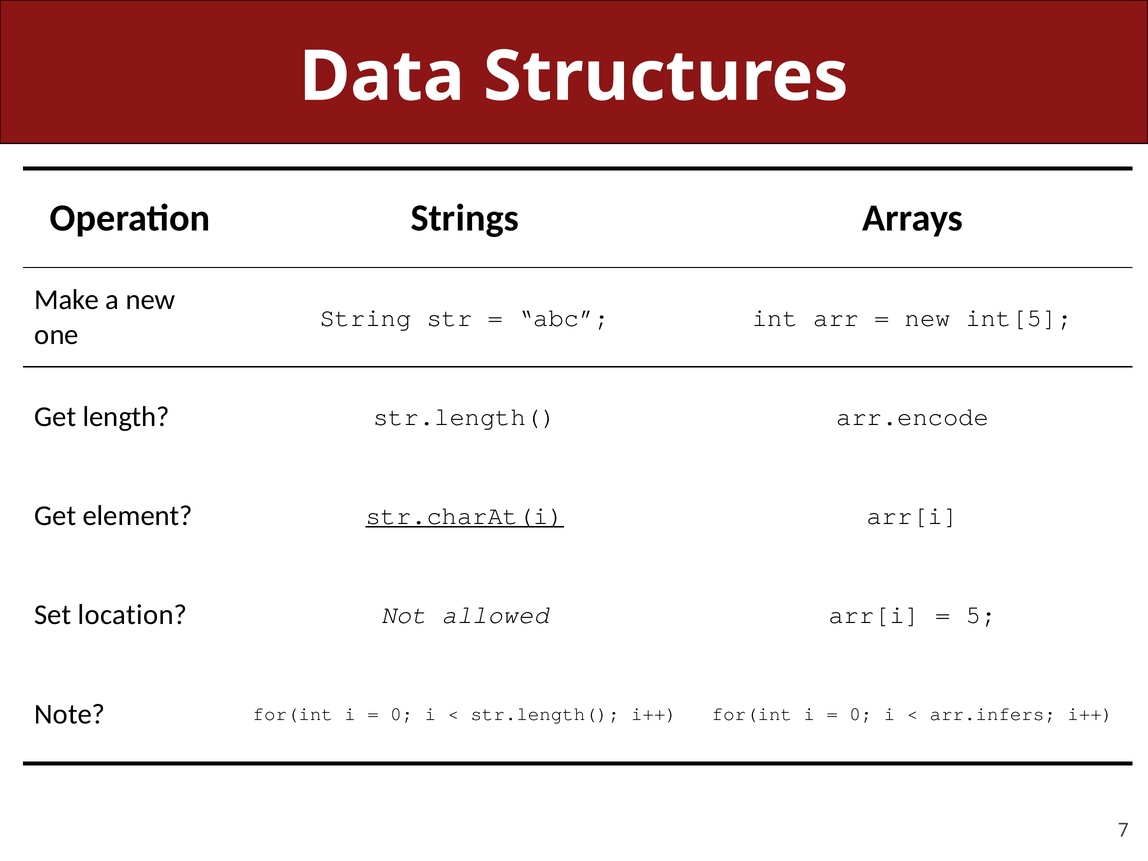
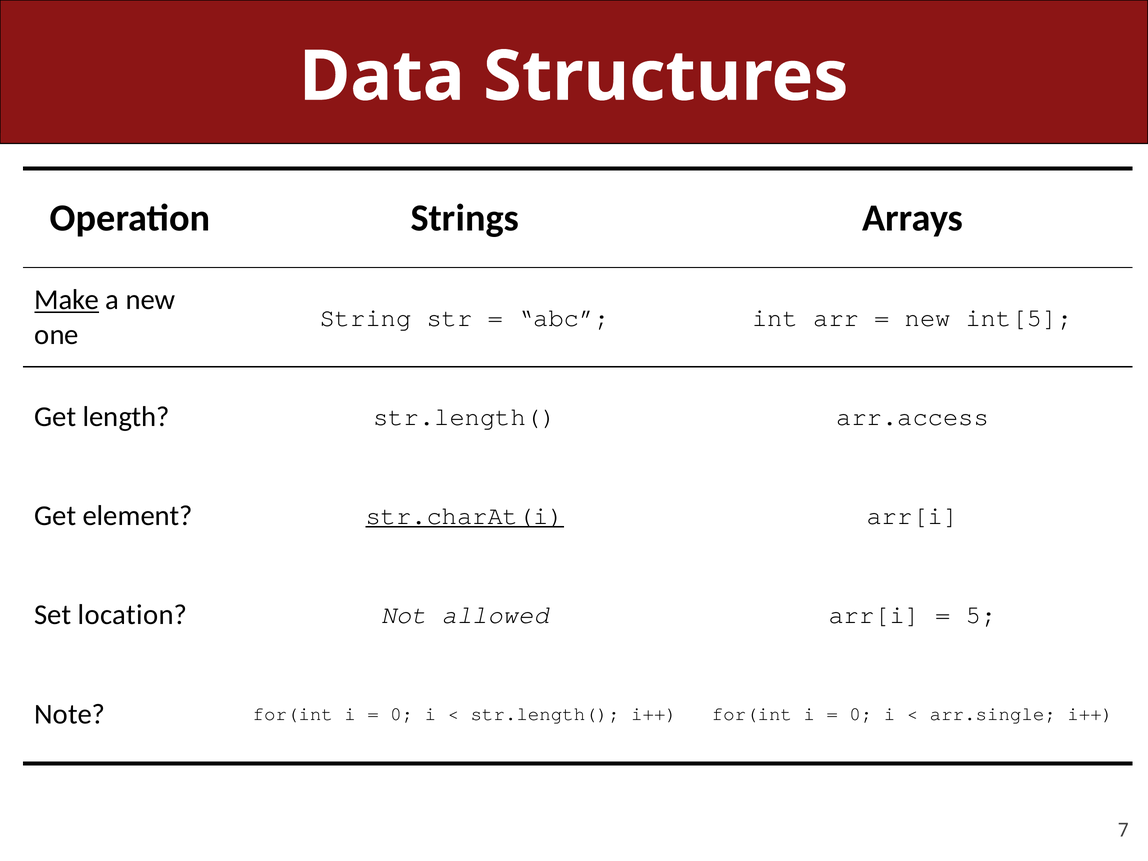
Make underline: none -> present
arr.encode: arr.encode -> arr.access
arr.infers: arr.infers -> arr.single
